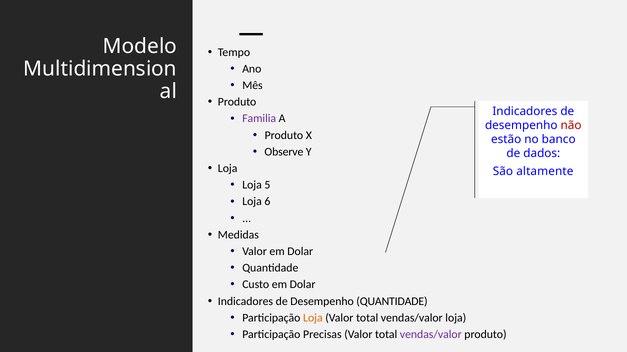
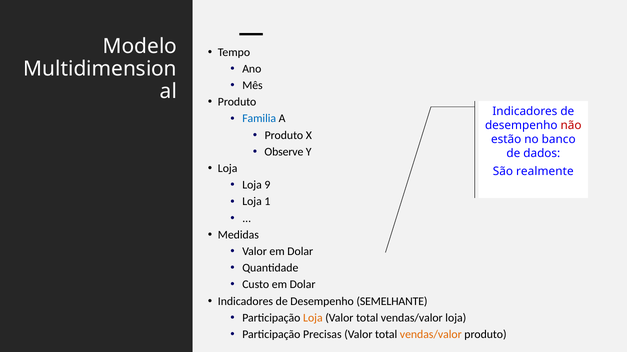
Familia colour: purple -> blue
altamente: altamente -> realmente
5: 5 -> 9
6: 6 -> 1
Desempenho QUANTIDADE: QUANTIDADE -> SEMELHANTE
vendas/valor at (431, 335) colour: purple -> orange
